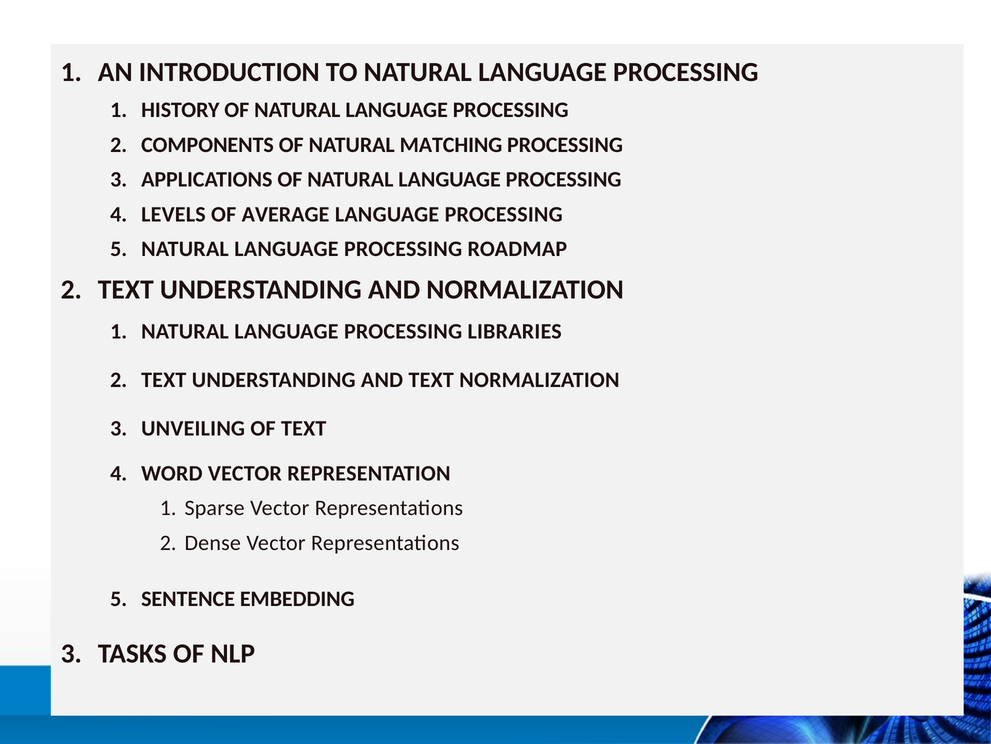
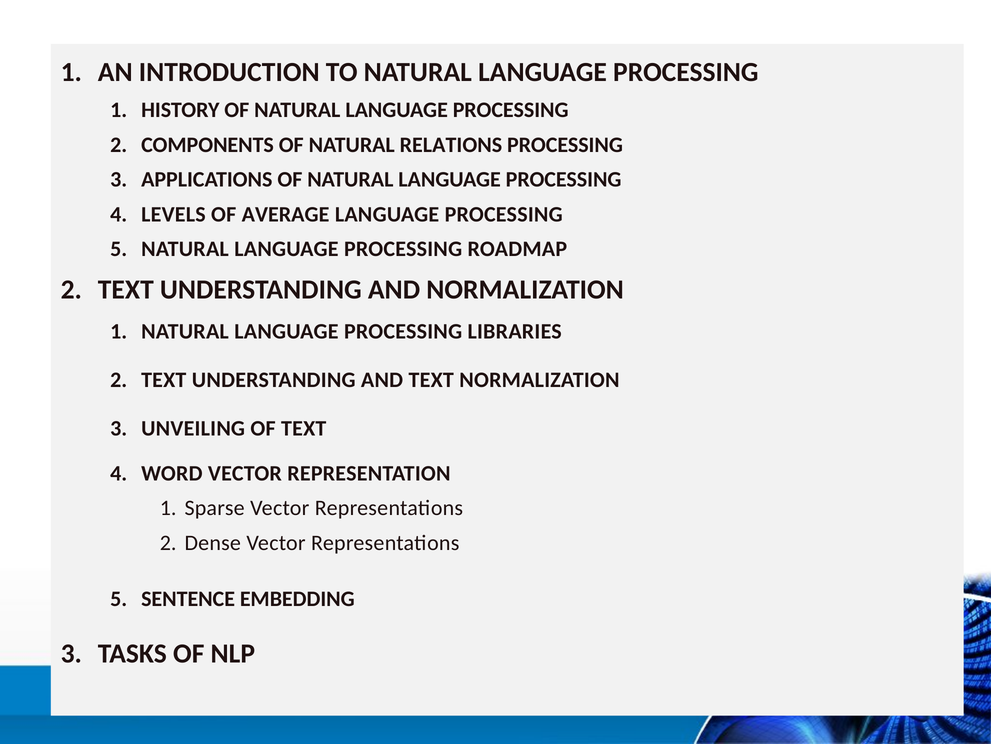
MATCHING: MATCHING -> RELATIONS
